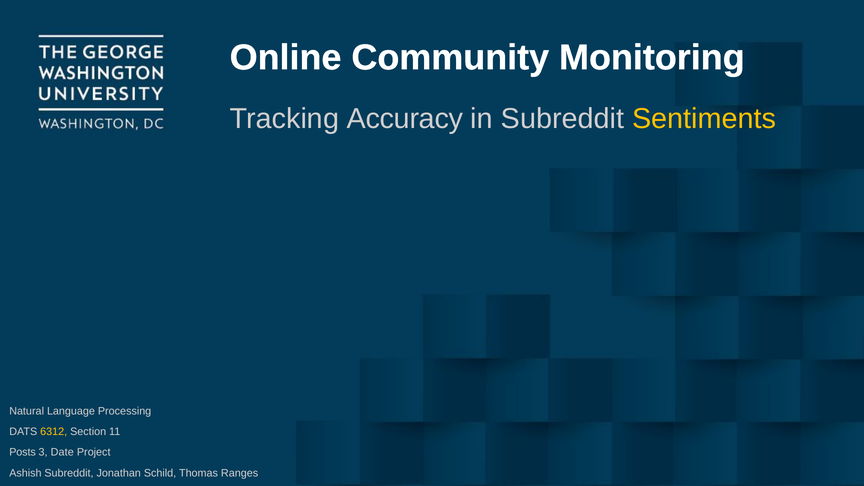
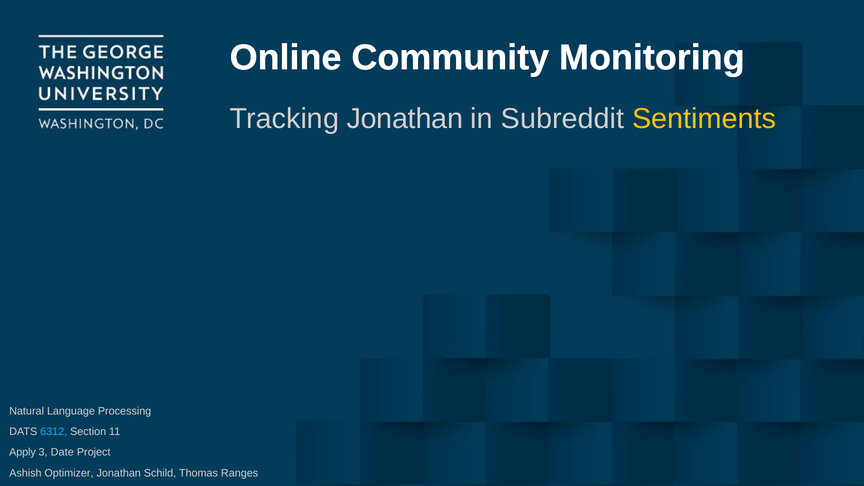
Tracking Accuracy: Accuracy -> Jonathan
6312 colour: yellow -> light blue
Posts: Posts -> Apply
Ashish Subreddit: Subreddit -> Optimizer
